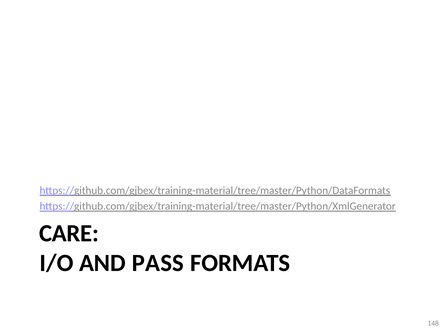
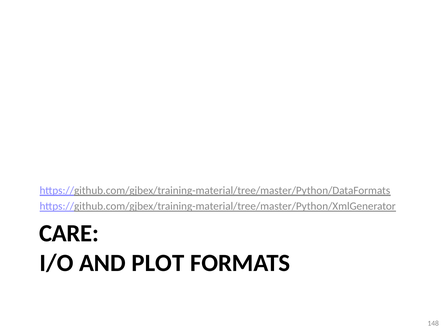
PASS: PASS -> PLOT
